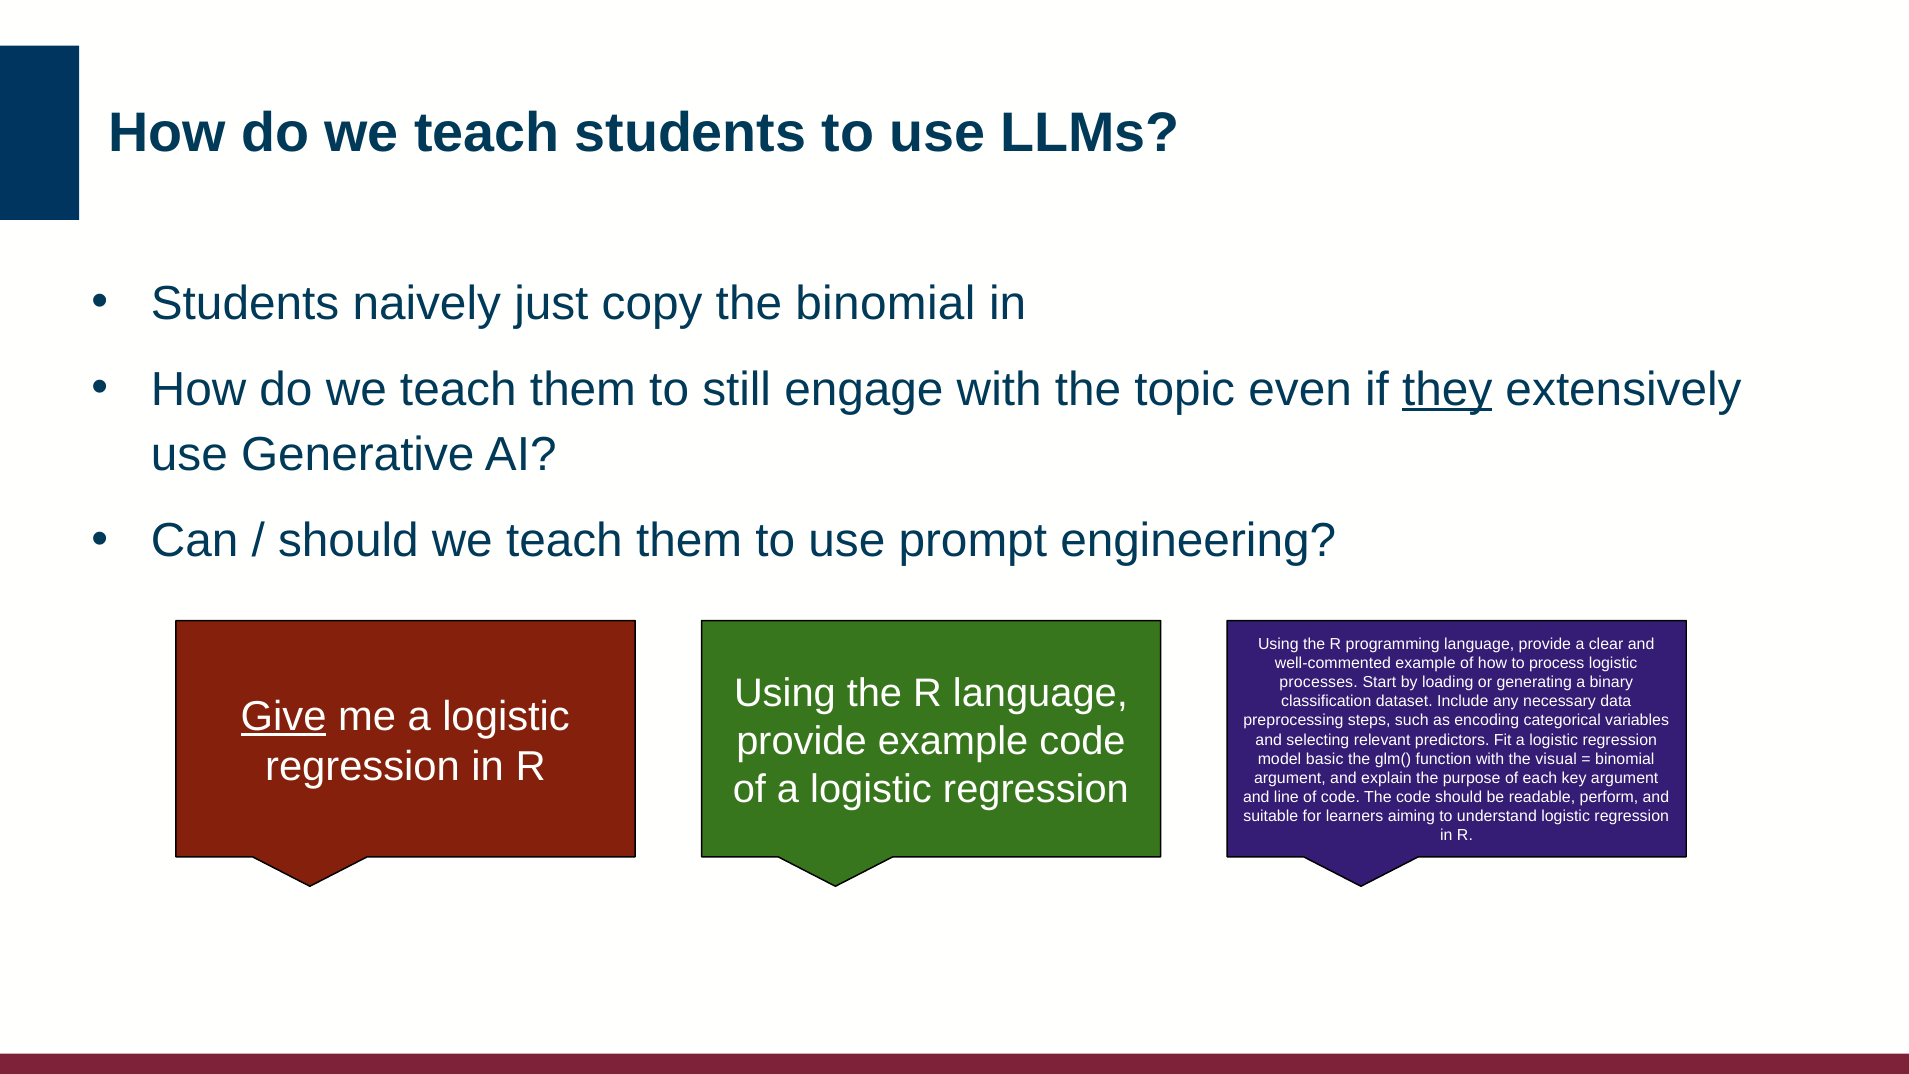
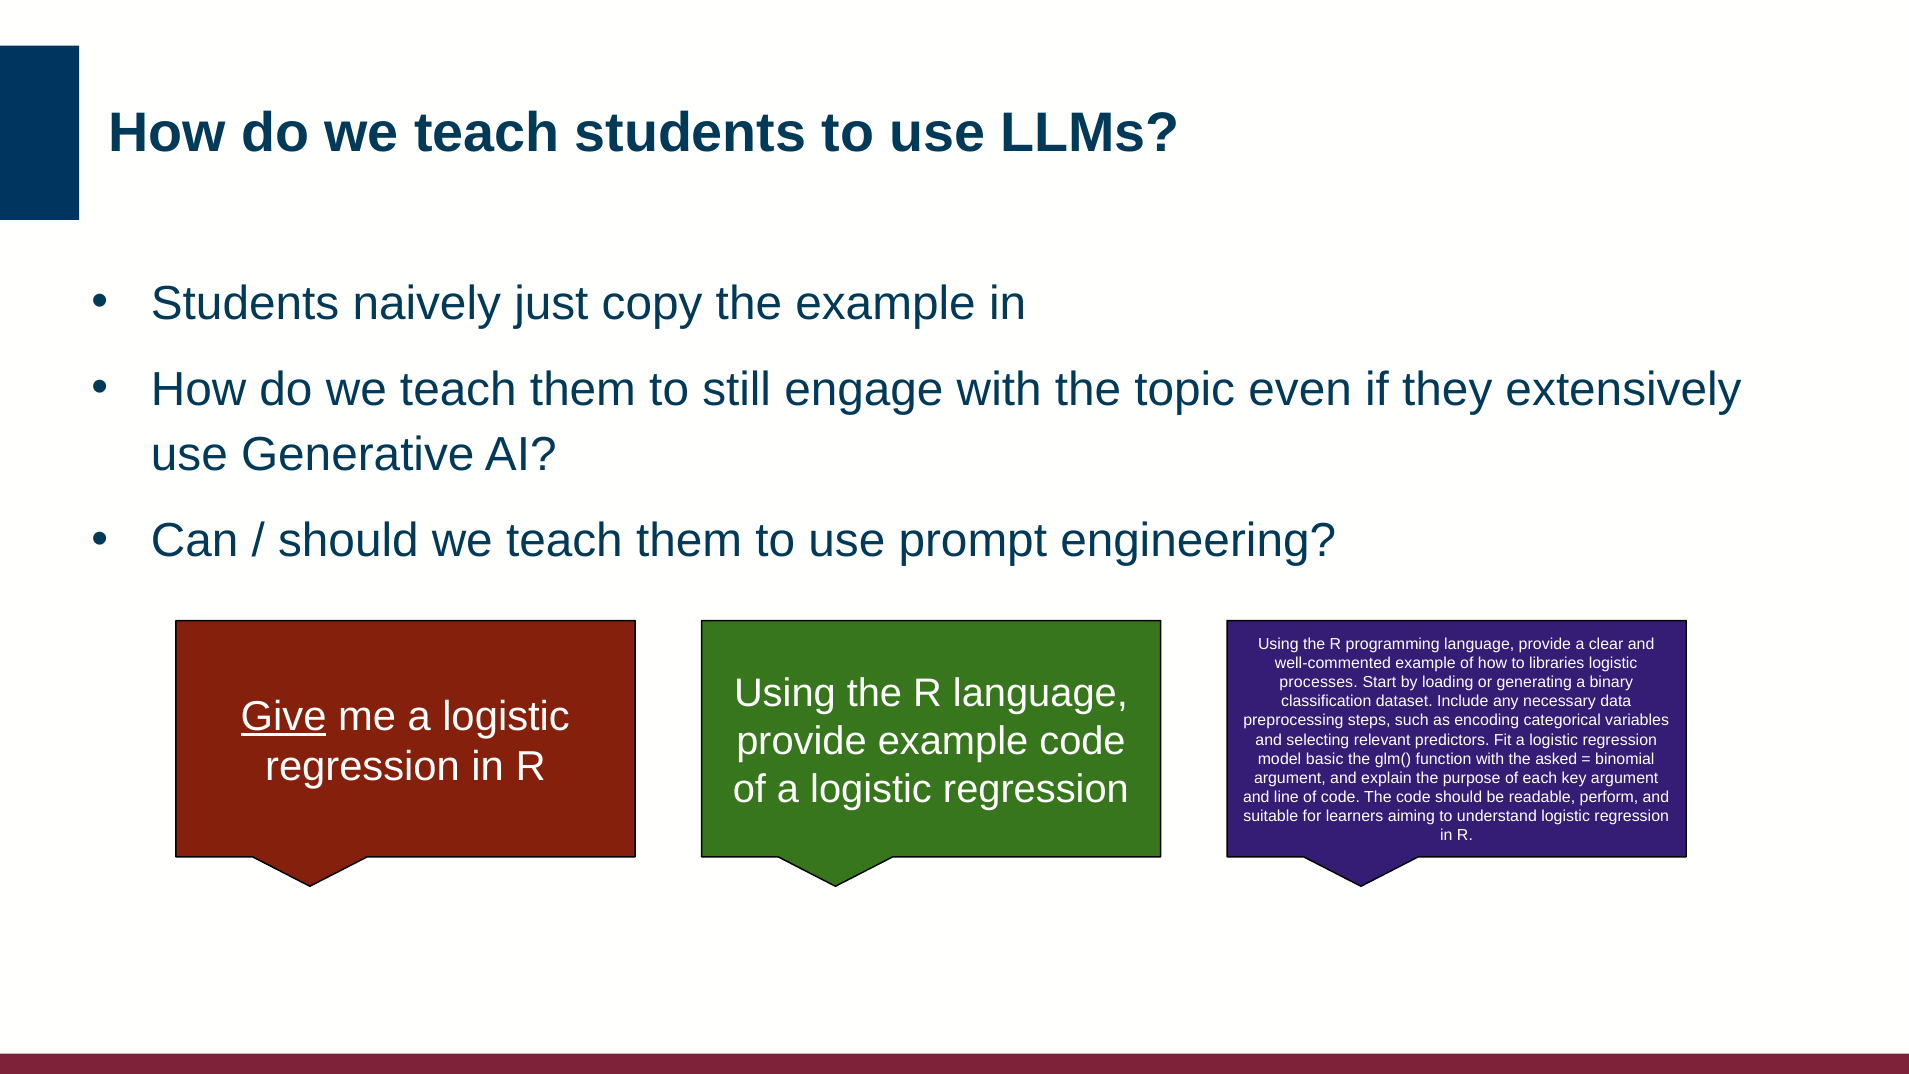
the binomial: binomial -> example
they underline: present -> none
process: process -> libraries
visual: visual -> asked
